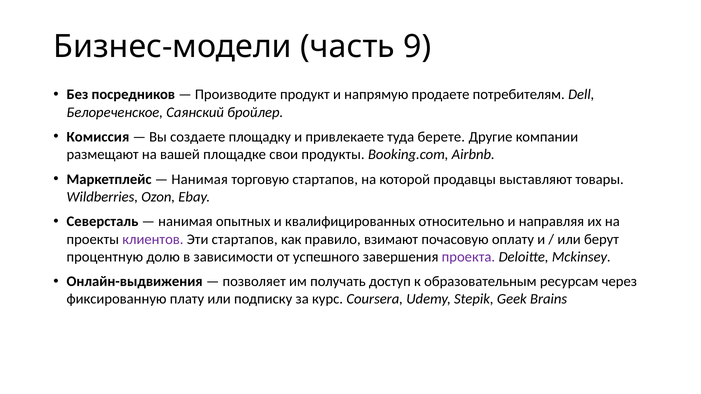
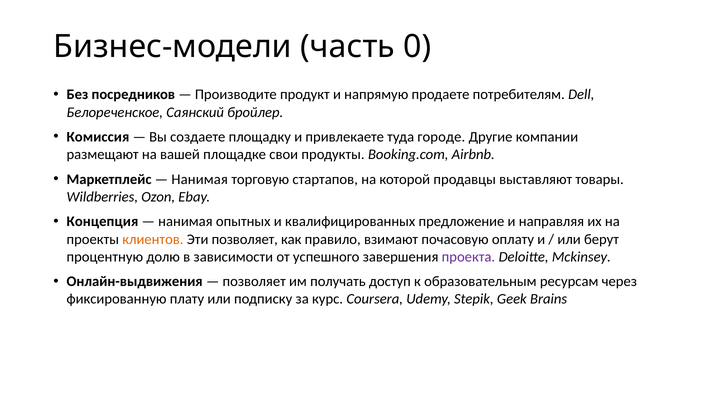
9: 9 -> 0
берете: берете -> городе
Северсталь: Северсталь -> Концепция
относительно: относительно -> предложение
клиентов colour: purple -> orange
Эти стартапов: стартапов -> позволяет
